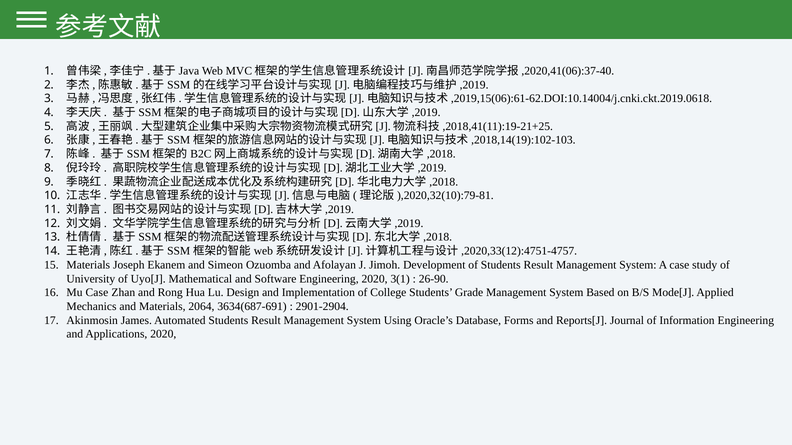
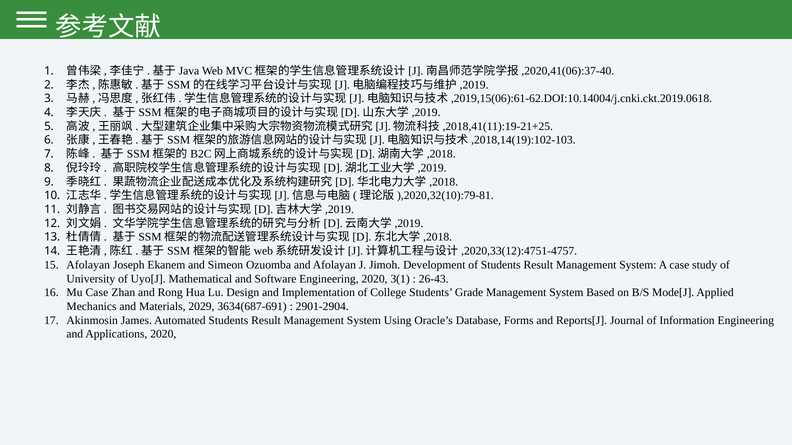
Materials at (88, 265): Materials -> Afolayan
26-90: 26-90 -> 26-43
2064: 2064 -> 2029
